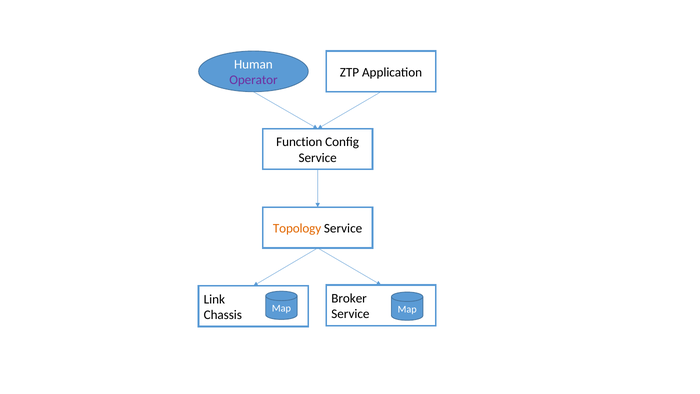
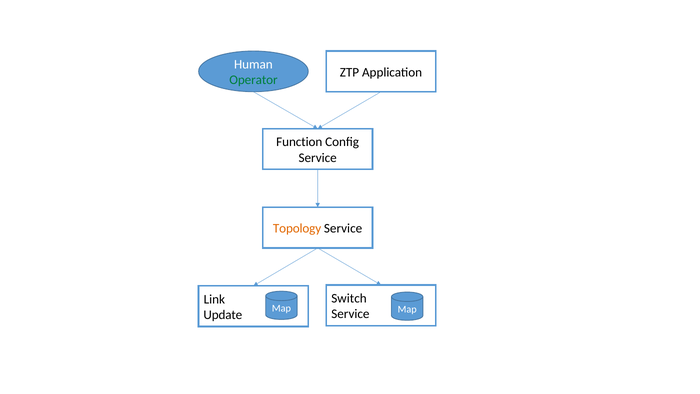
Operator colour: purple -> green
Broker: Broker -> Switch
Chassis: Chassis -> Update
